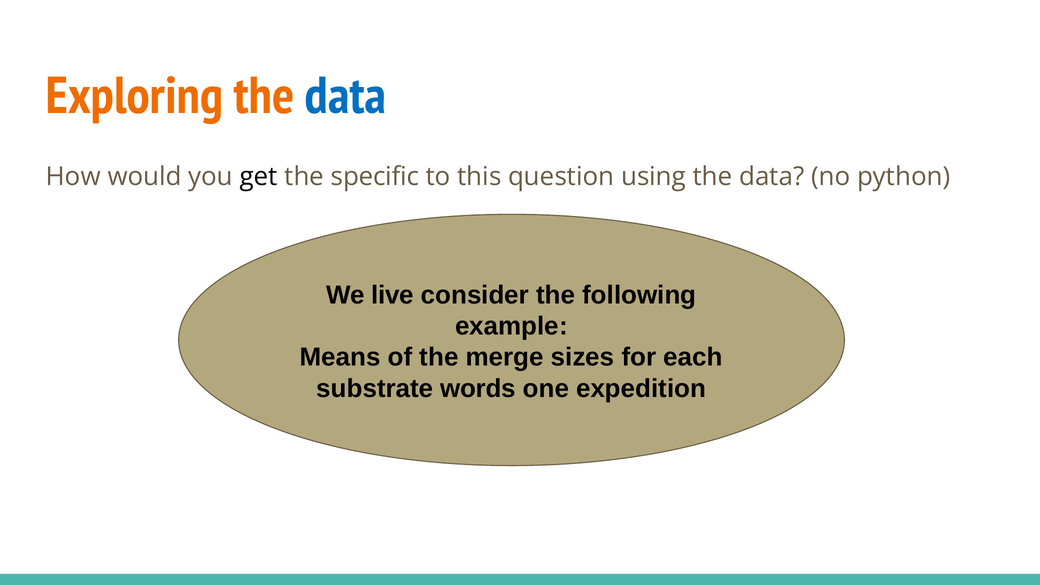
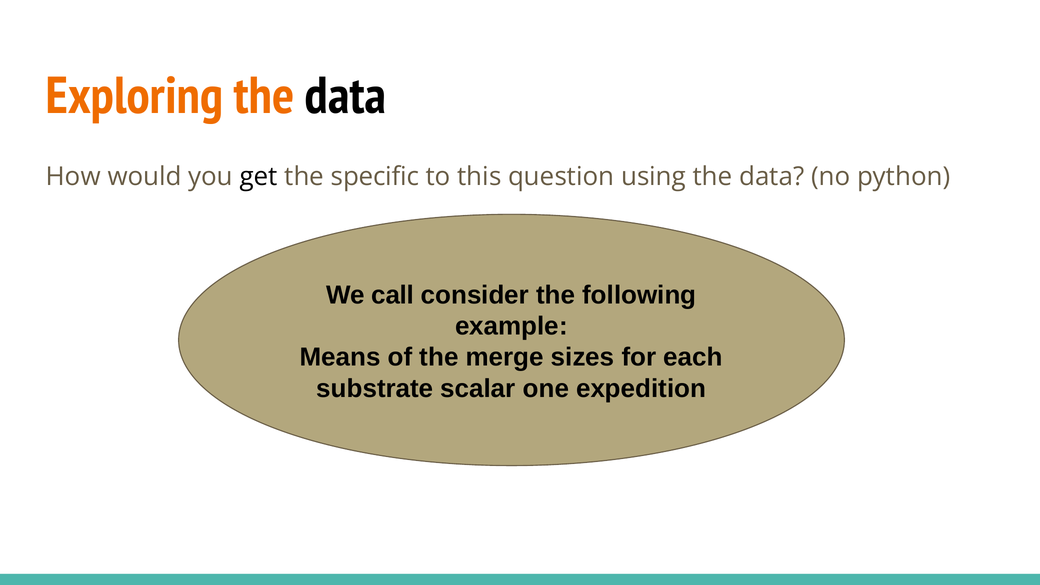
data at (346, 96) colour: blue -> black
live: live -> call
words: words -> scalar
